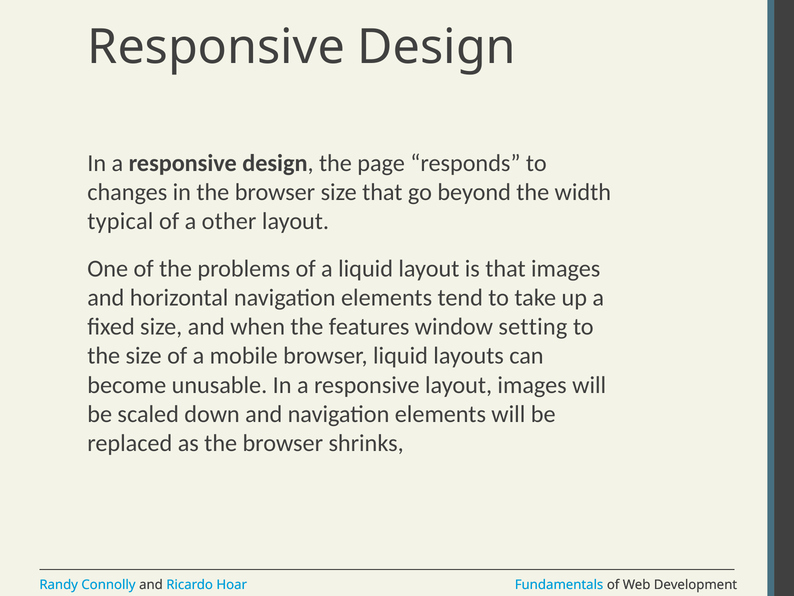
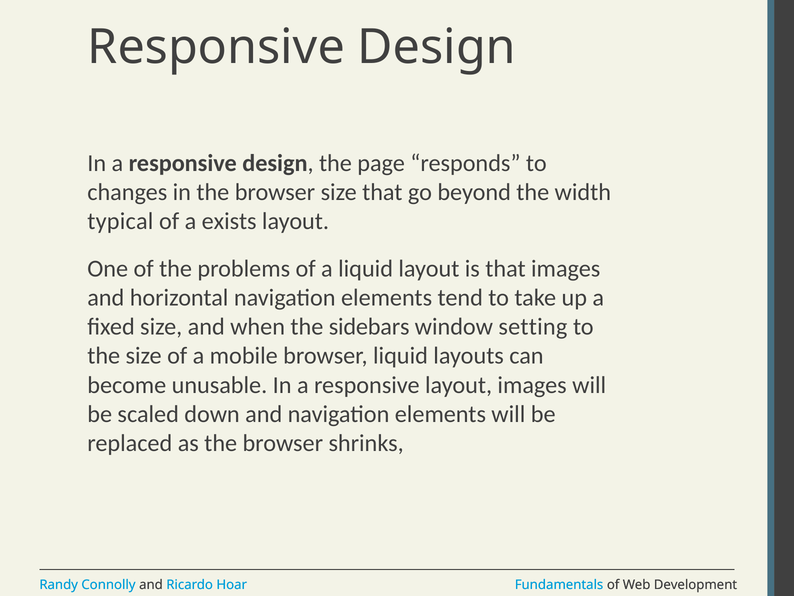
other: other -> exists
features: features -> sidebars
